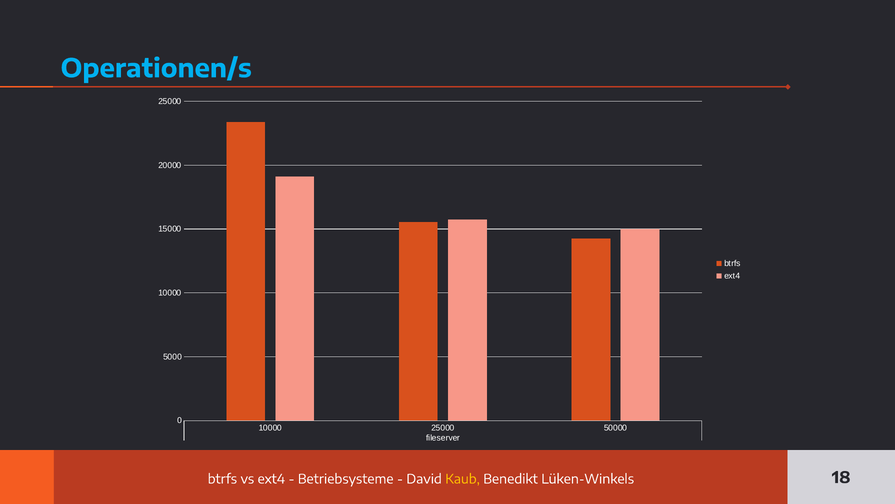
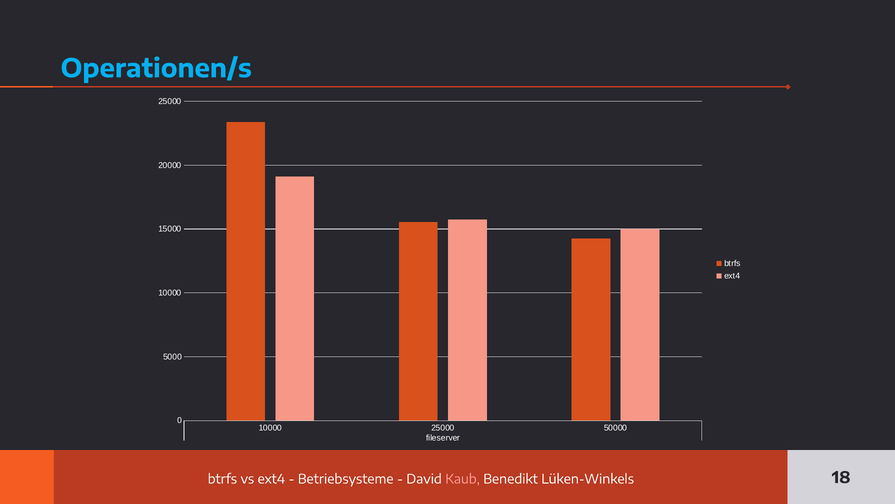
Kaub colour: yellow -> pink
